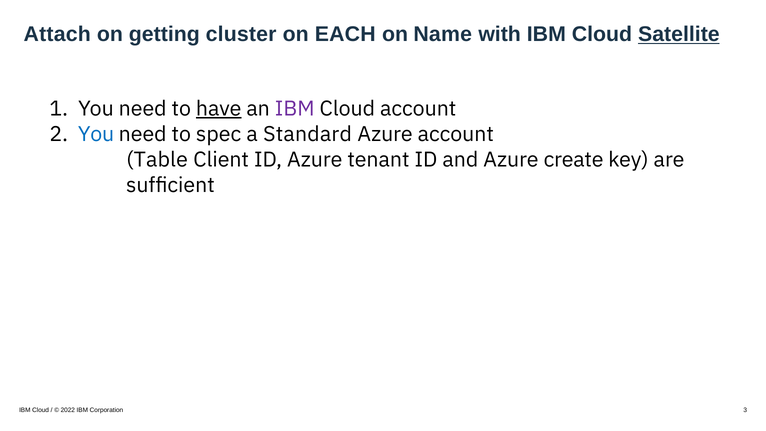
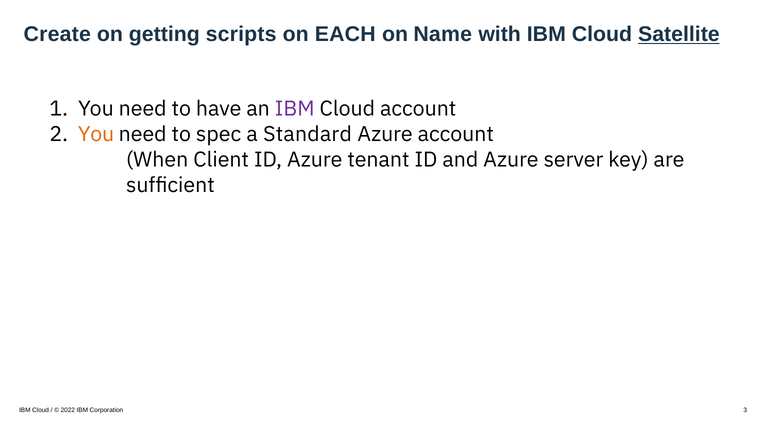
Attach: Attach -> Create
cluster: cluster -> scripts
have underline: present -> none
You at (96, 134) colour: blue -> orange
Table: Table -> When
create: create -> server
